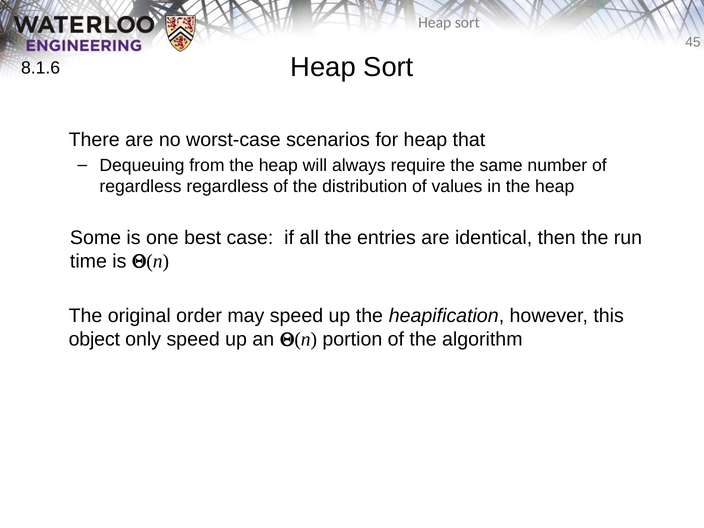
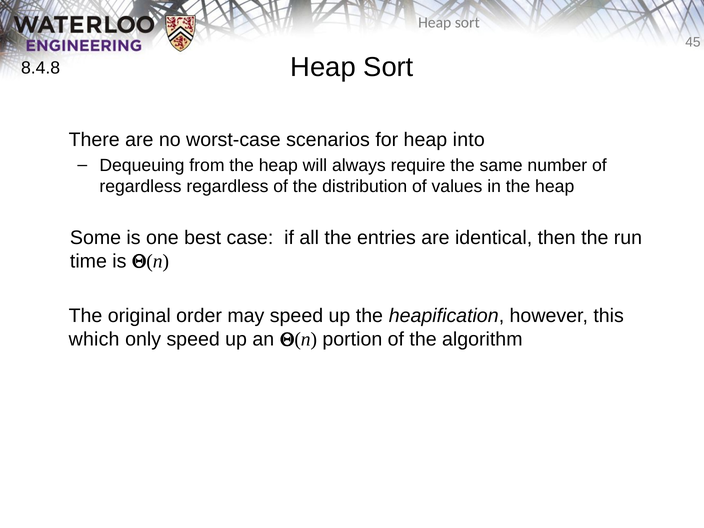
8.1.6: 8.1.6 -> 8.4.8
that: that -> into
object: object -> which
